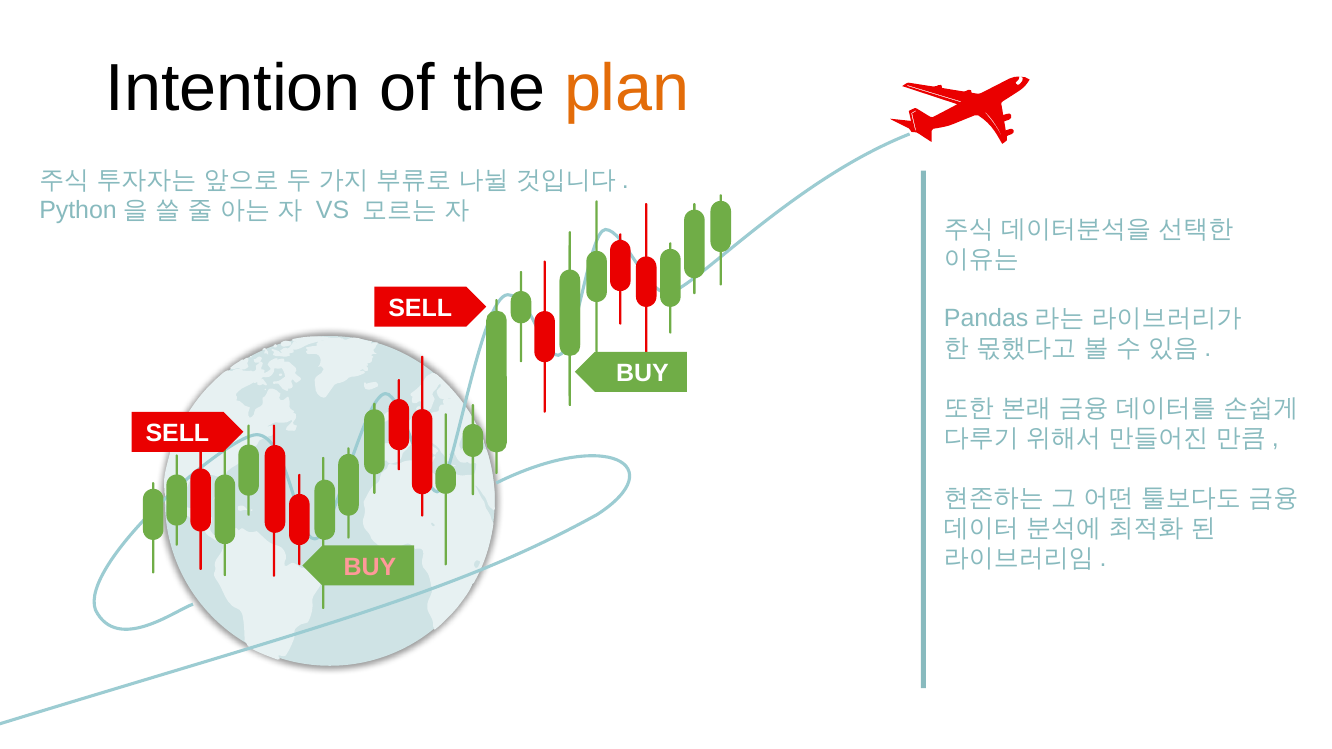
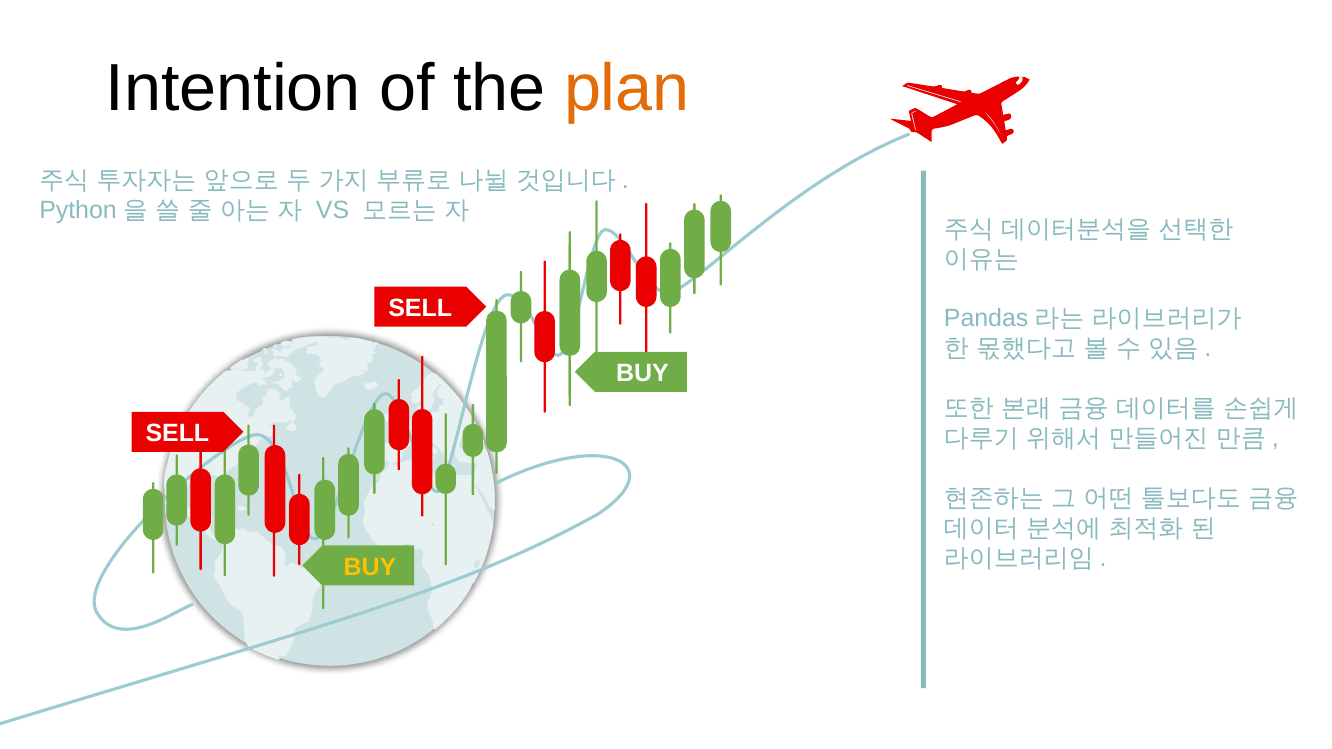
BUY at (370, 567) colour: pink -> yellow
